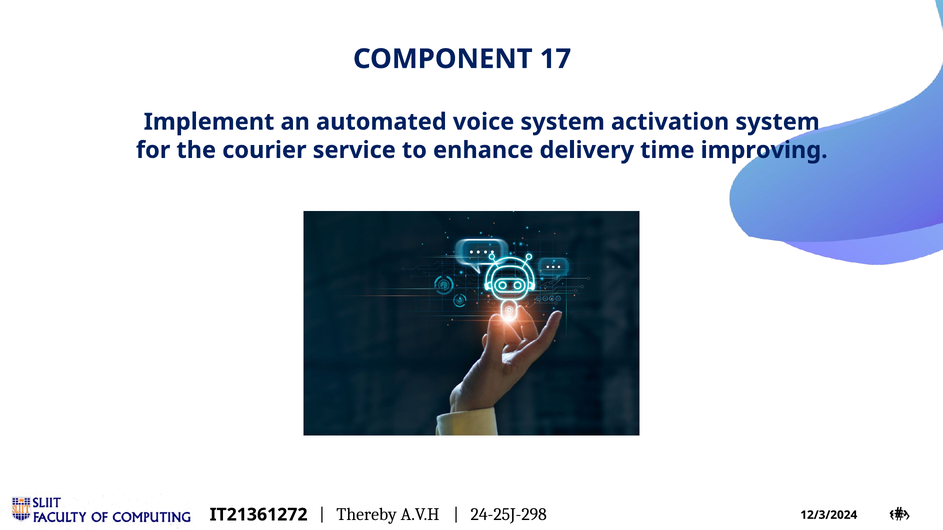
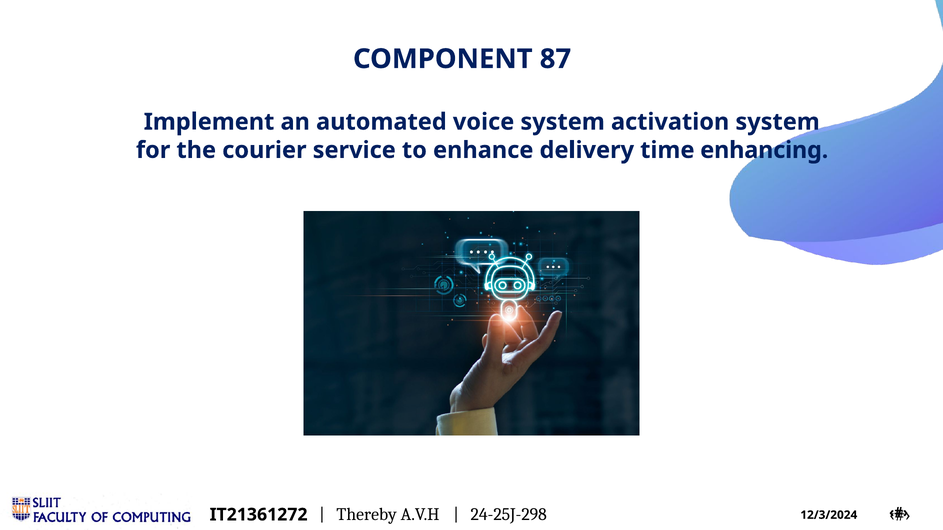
17: 17 -> 87
improving: improving -> enhancing
